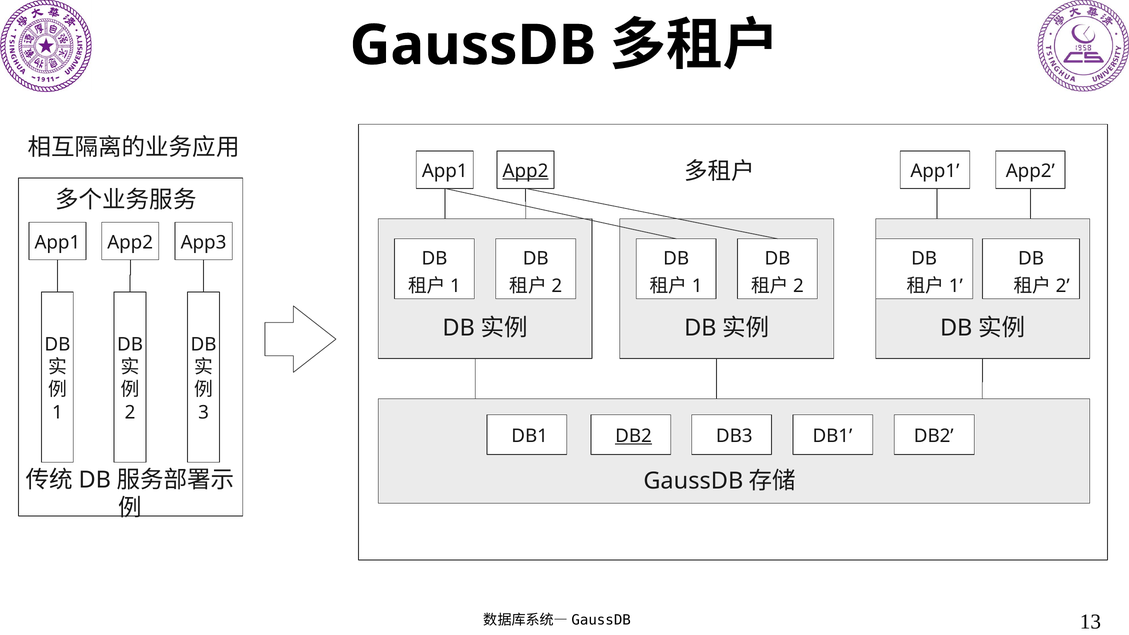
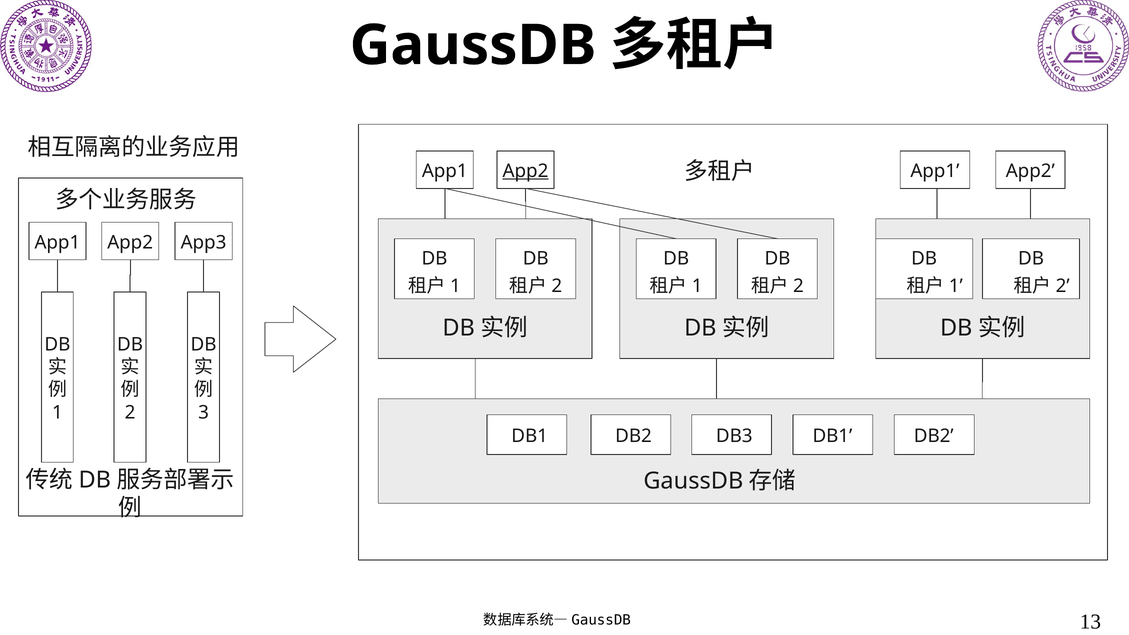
DB2 at (634, 436) underline: present -> none
